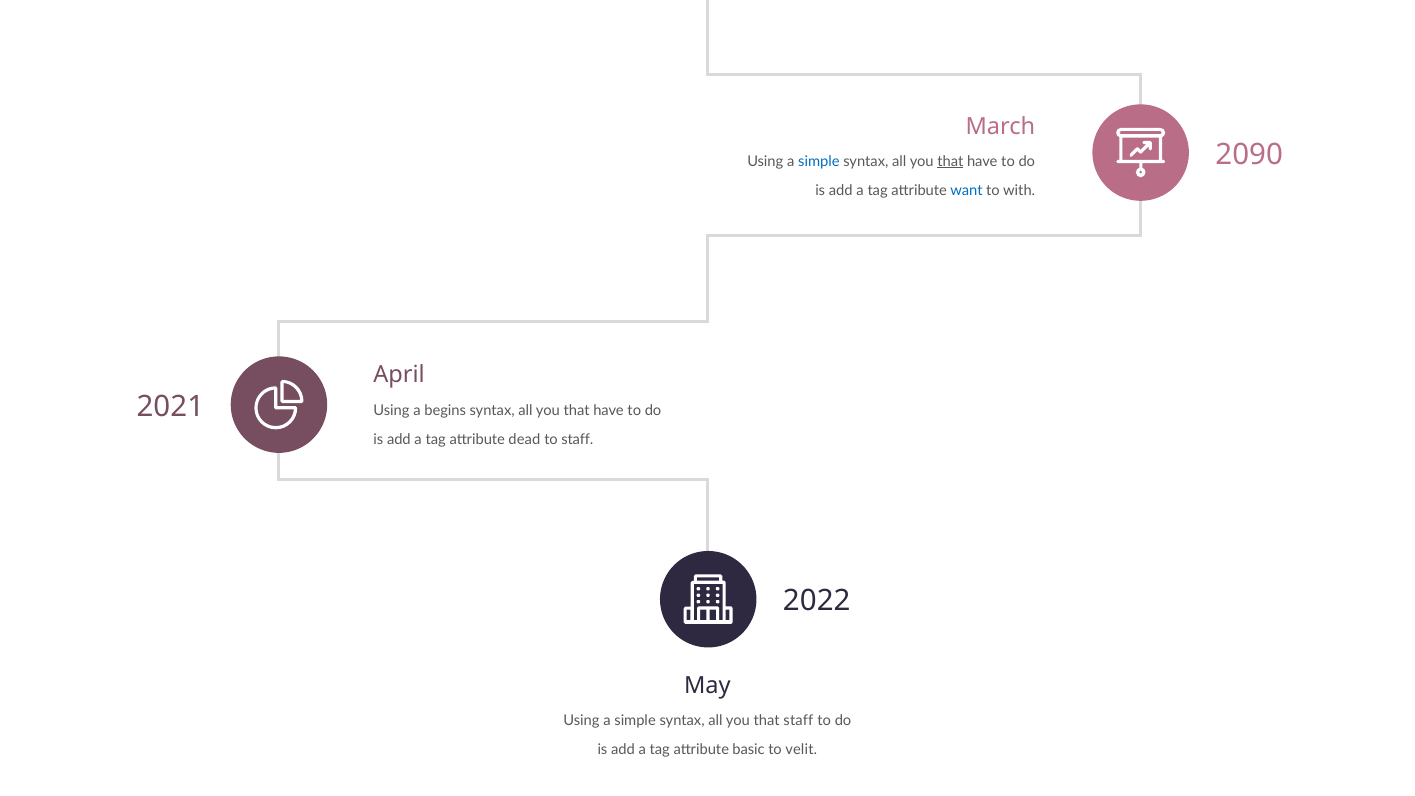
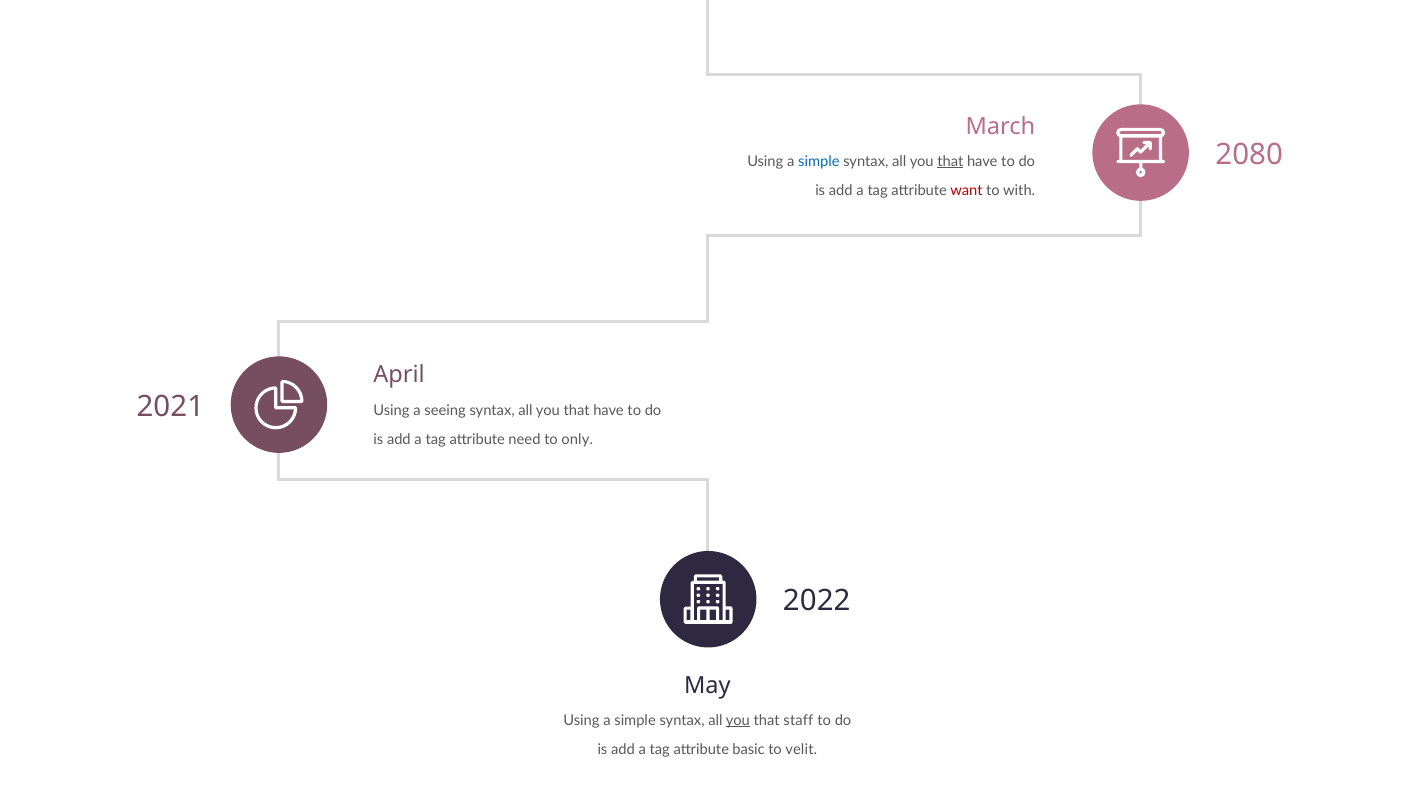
2090: 2090 -> 2080
want colour: blue -> red
begins: begins -> seeing
dead: dead -> need
to staff: staff -> only
you at (738, 720) underline: none -> present
